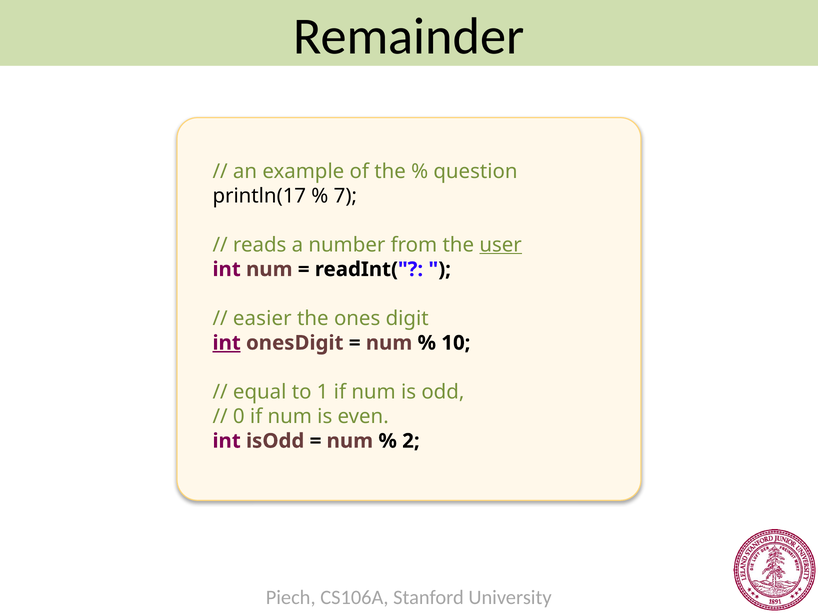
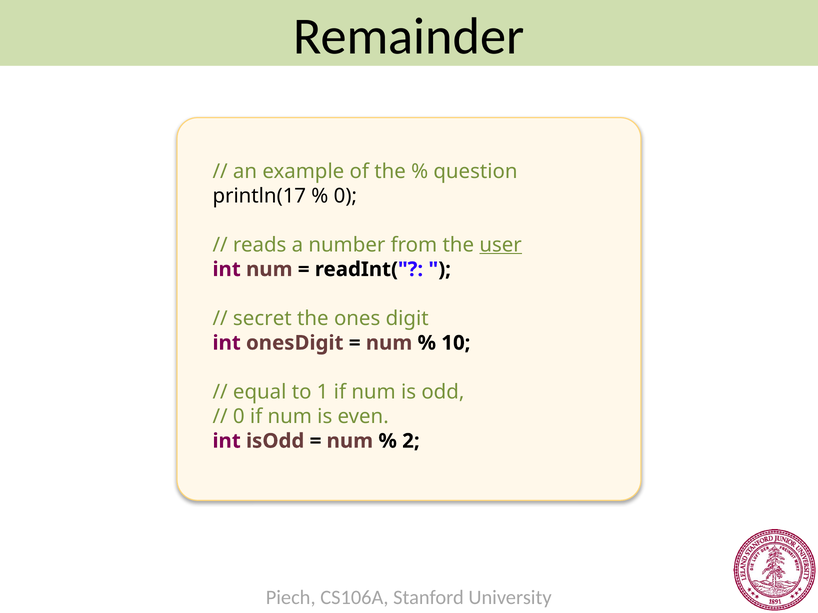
7 at (345, 196): 7 -> 0
easier: easier -> secret
int at (227, 343) underline: present -> none
